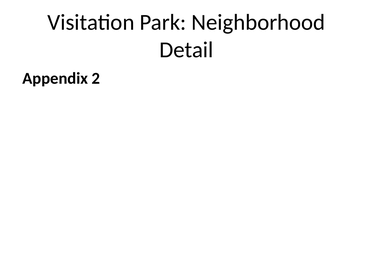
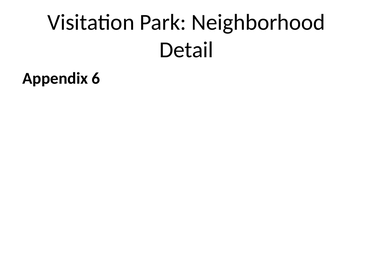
2: 2 -> 6
